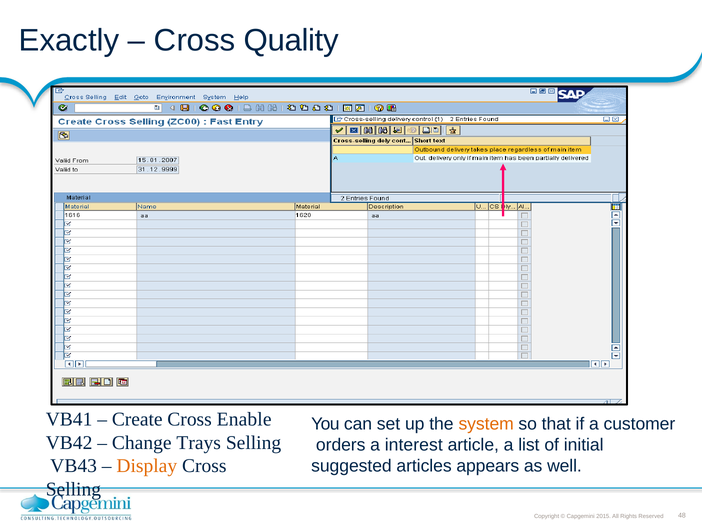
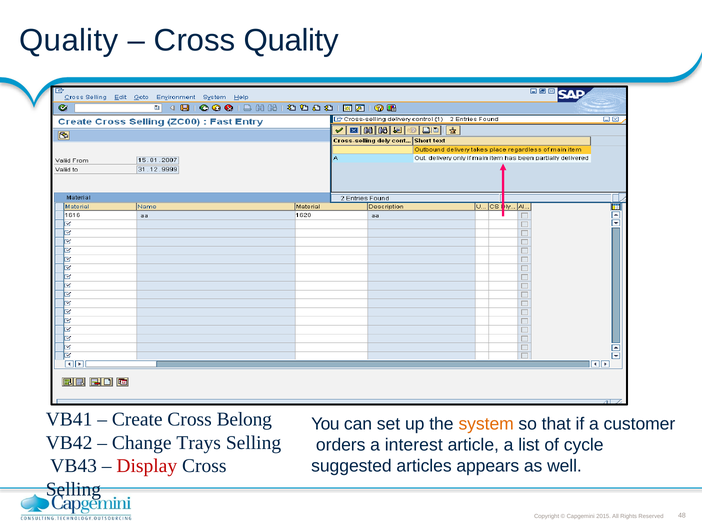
Exactly at (69, 41): Exactly -> Quality
Enable: Enable -> Belong
initial: initial -> cycle
Display colour: orange -> red
